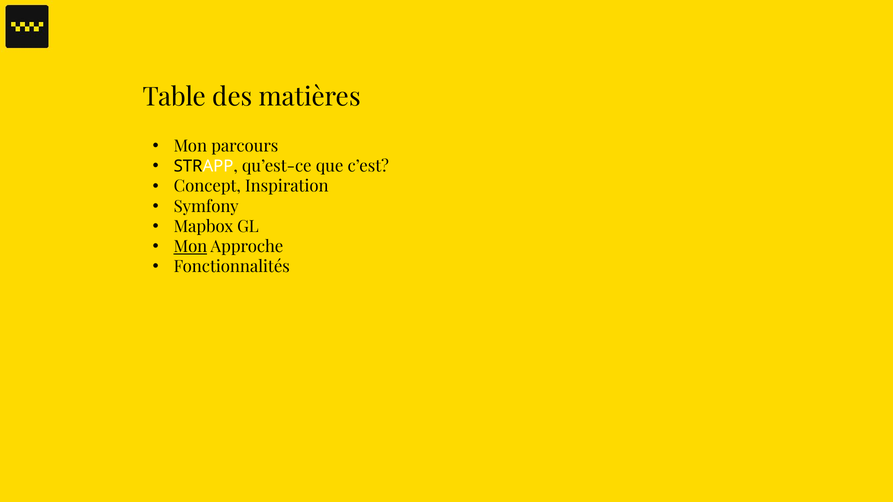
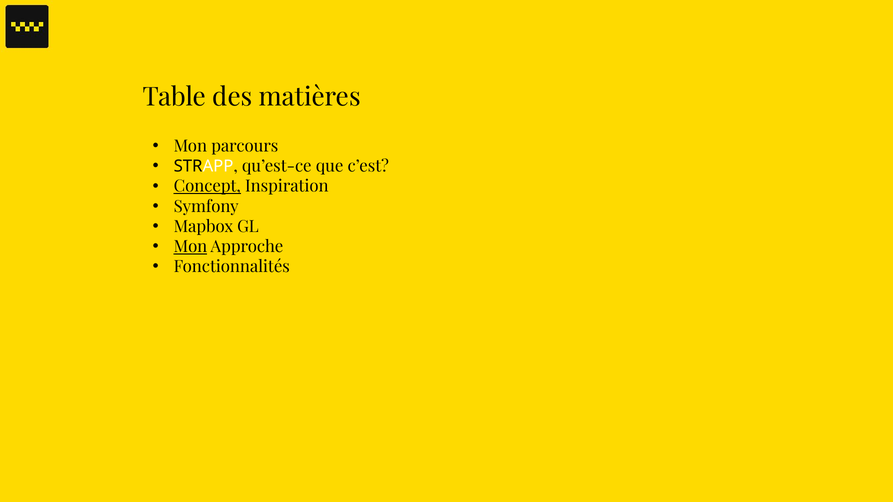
Concept underline: none -> present
